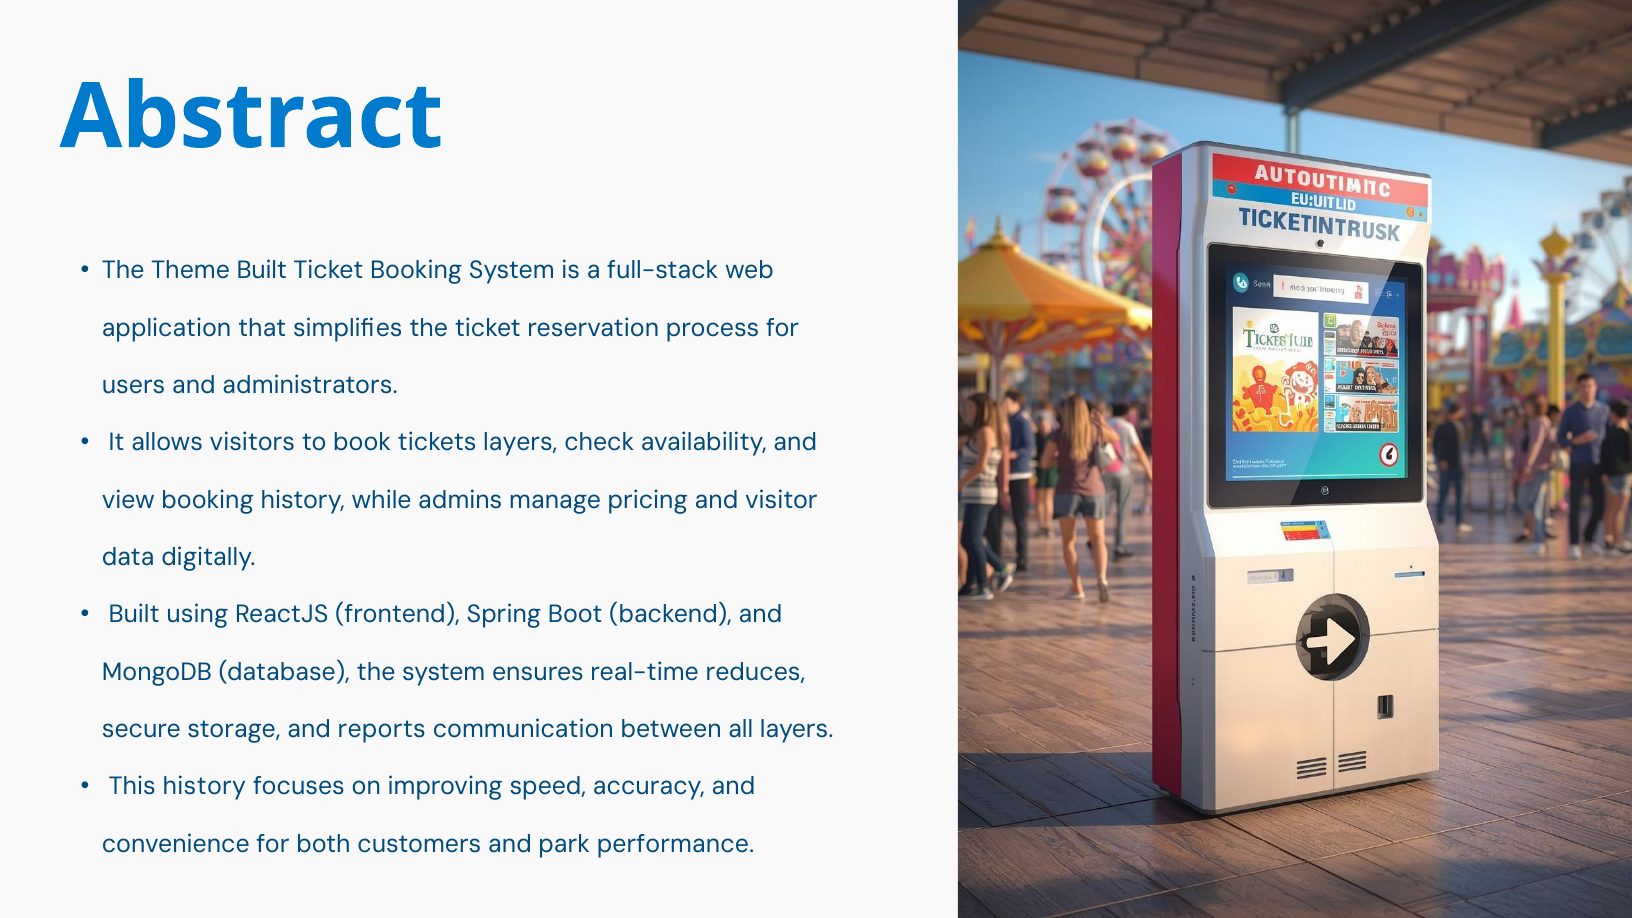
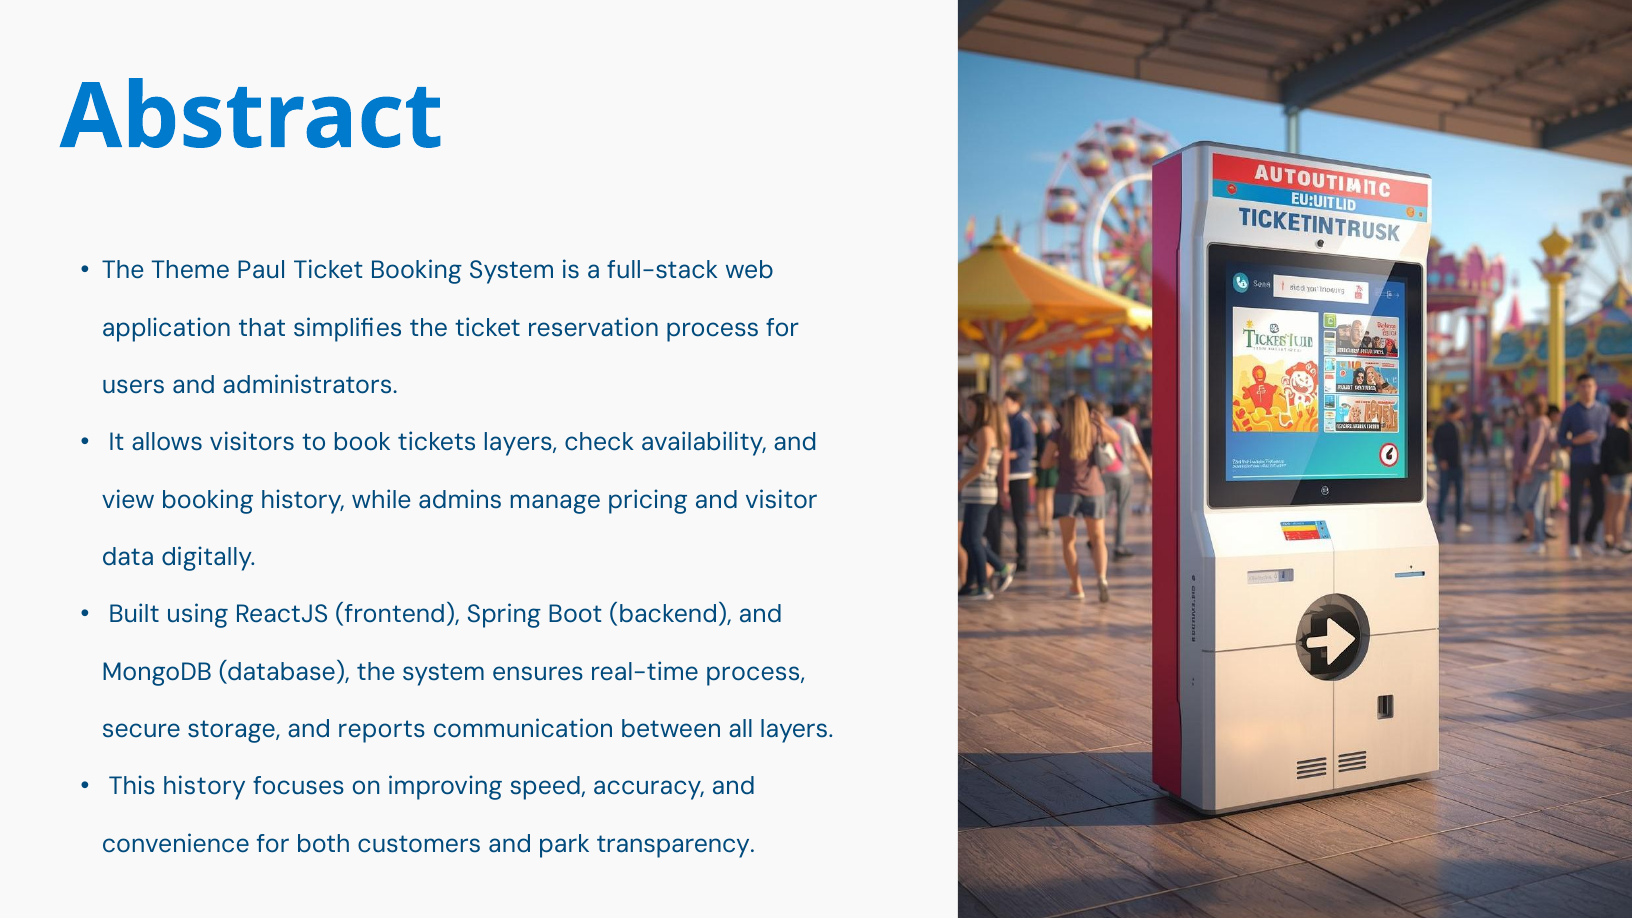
Theme Built: Built -> Paul
real-time reduces: reduces -> process
performance: performance -> transparency
